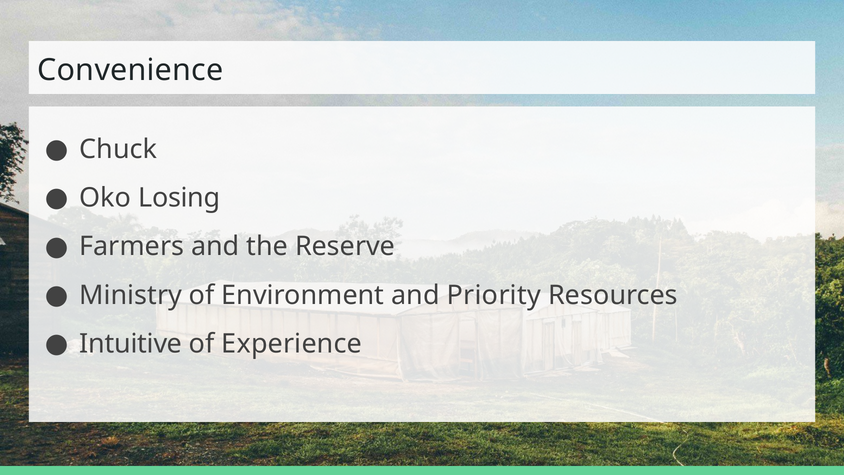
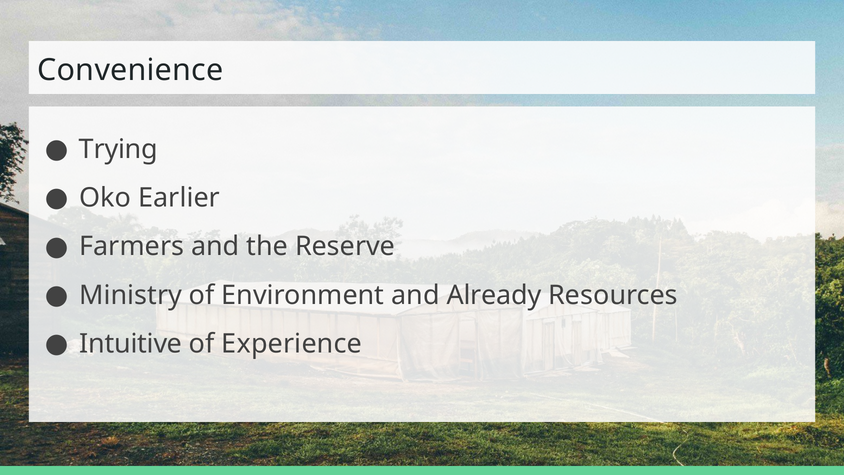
Chuck: Chuck -> Trying
Losing: Losing -> Earlier
Priority: Priority -> Already
